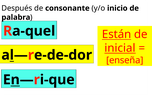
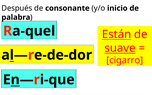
inicial: inicial -> suave
enseña: enseña -> cigarro
